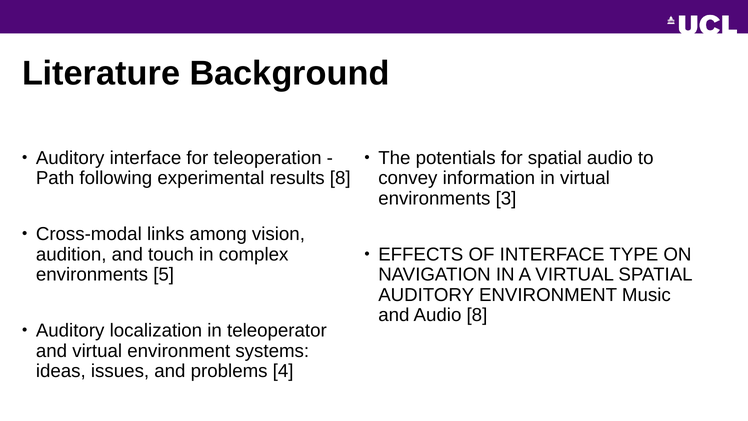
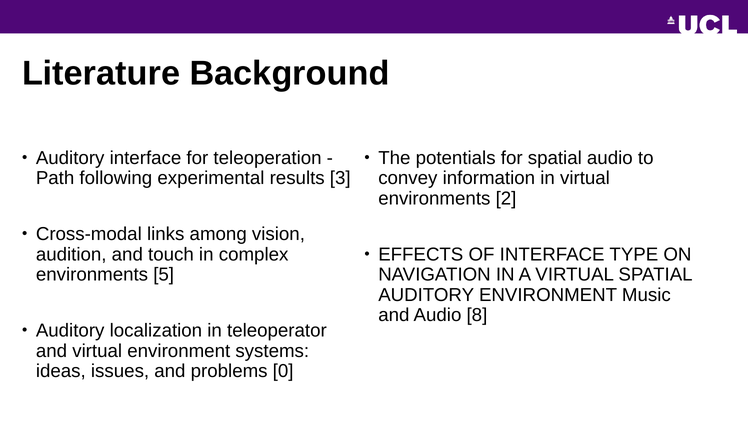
results 8: 8 -> 3
3: 3 -> 2
4: 4 -> 0
